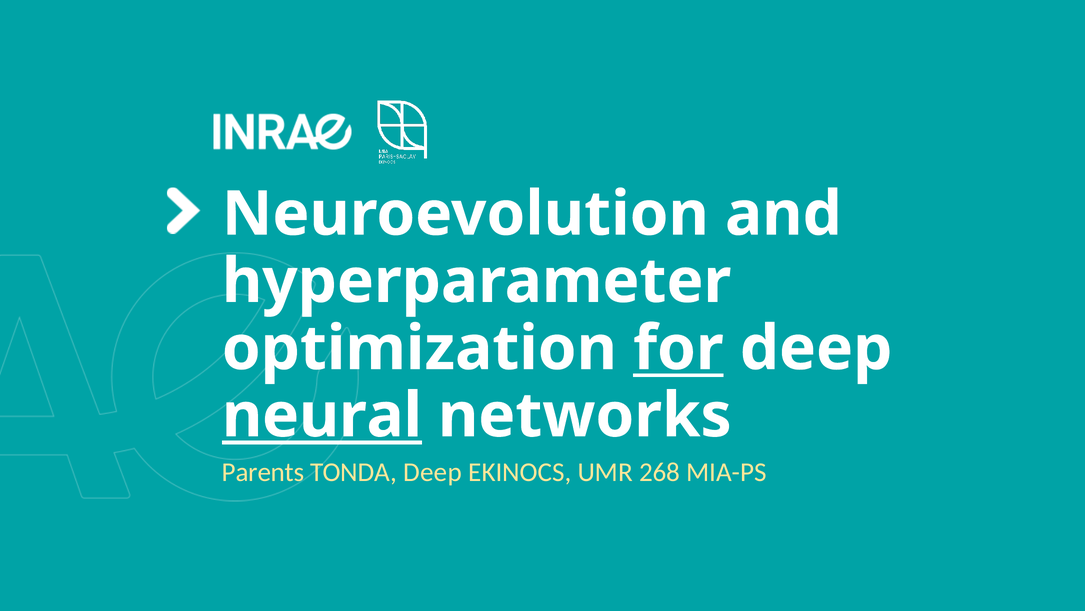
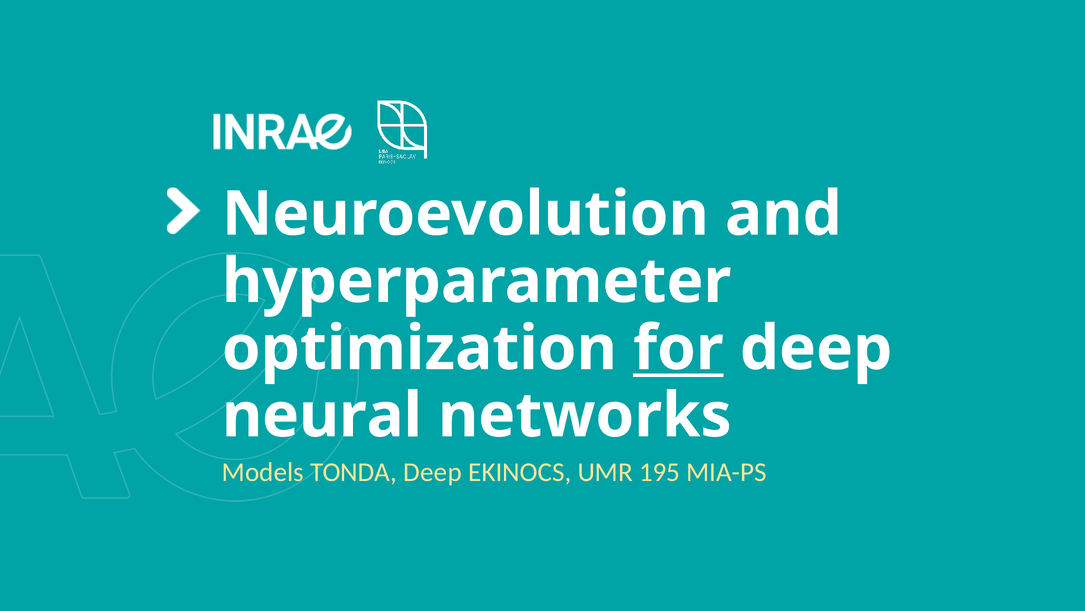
neural at (322, 415) underline: present -> none
Parents: Parents -> Models
268: 268 -> 195
